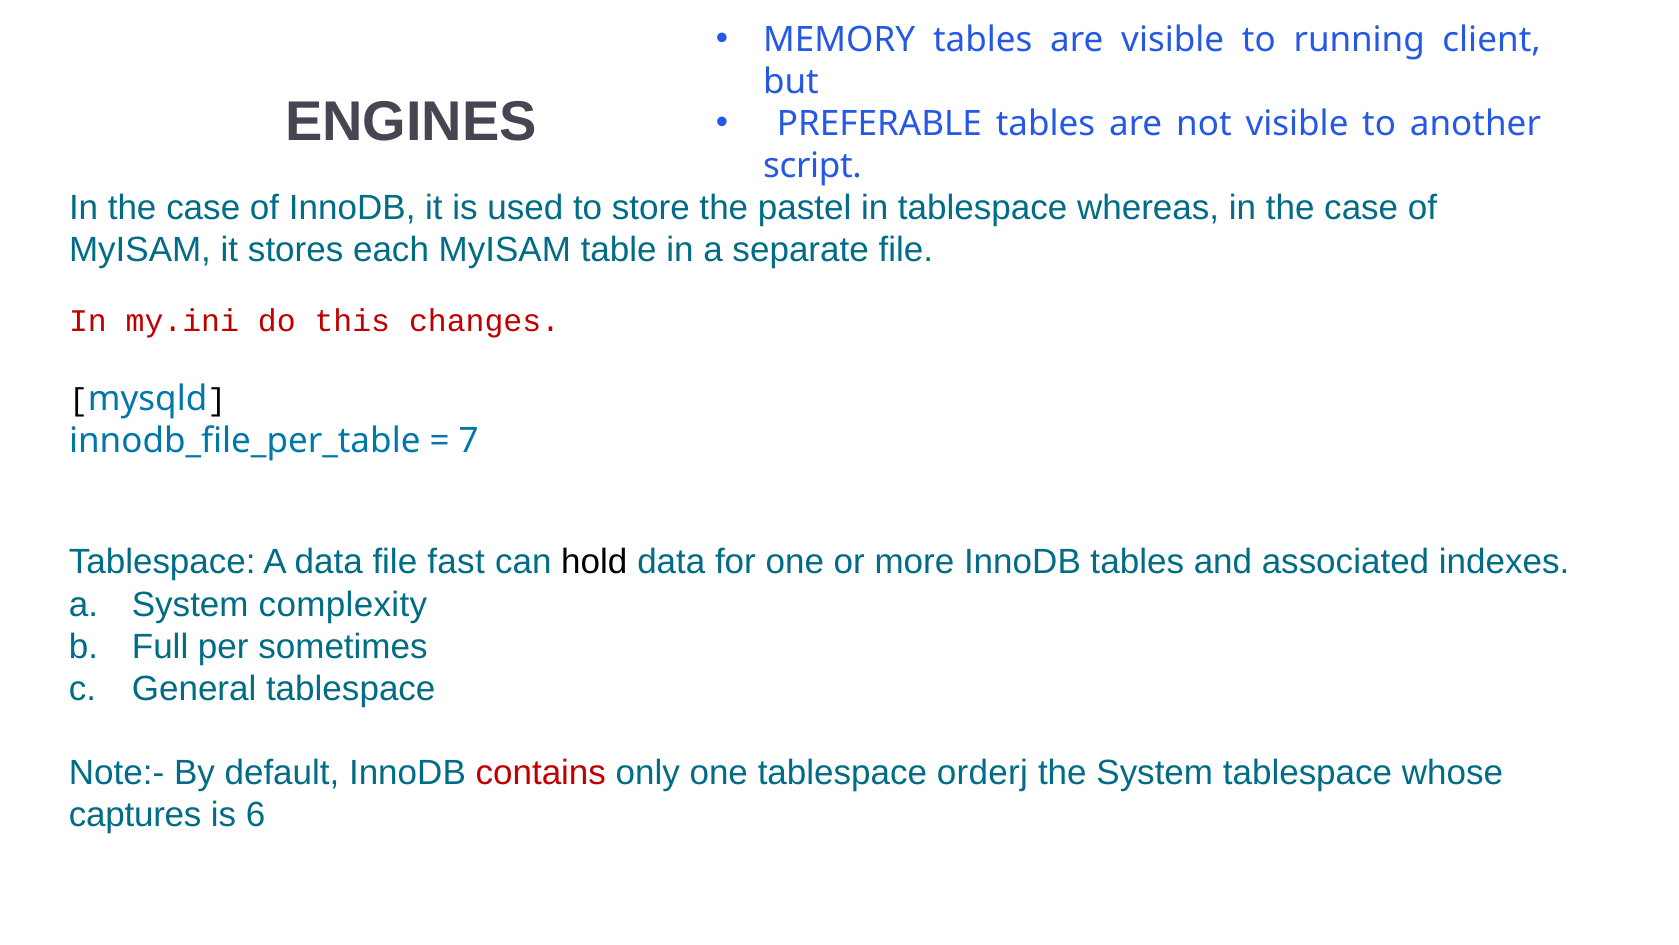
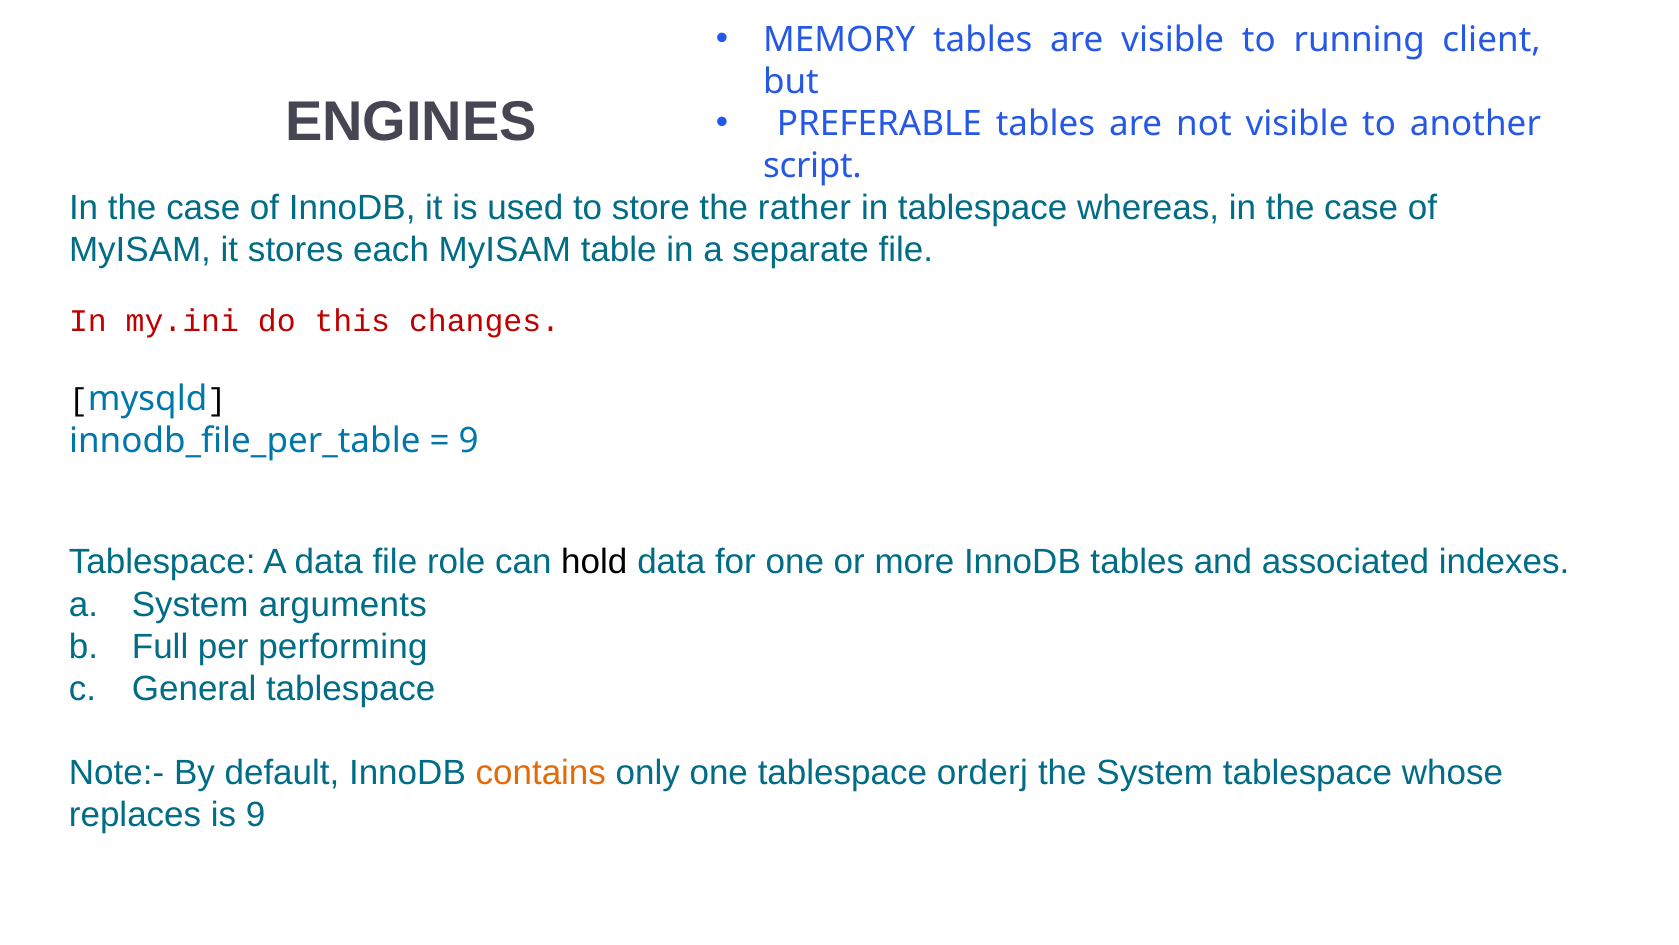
pastel: pastel -> rather
7 at (469, 441): 7 -> 9
fast: fast -> role
complexity: complexity -> arguments
sometimes: sometimes -> performing
contains colour: red -> orange
captures: captures -> replaces
is 6: 6 -> 9
